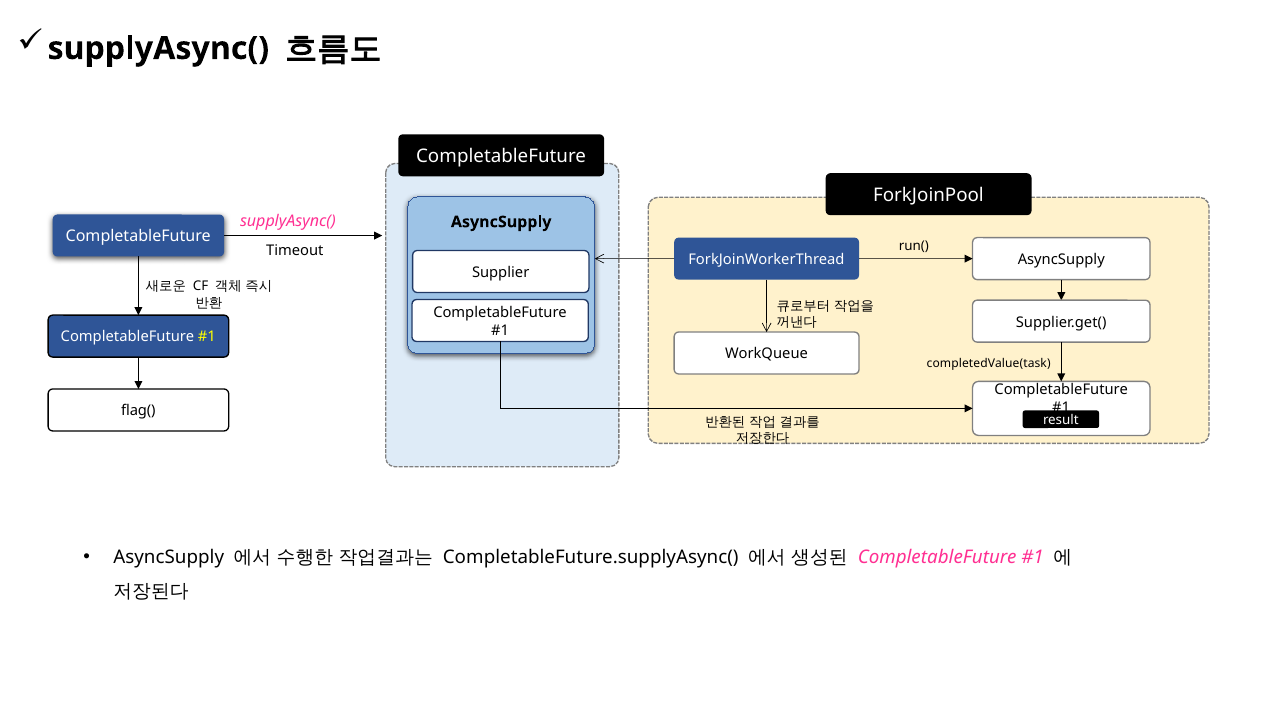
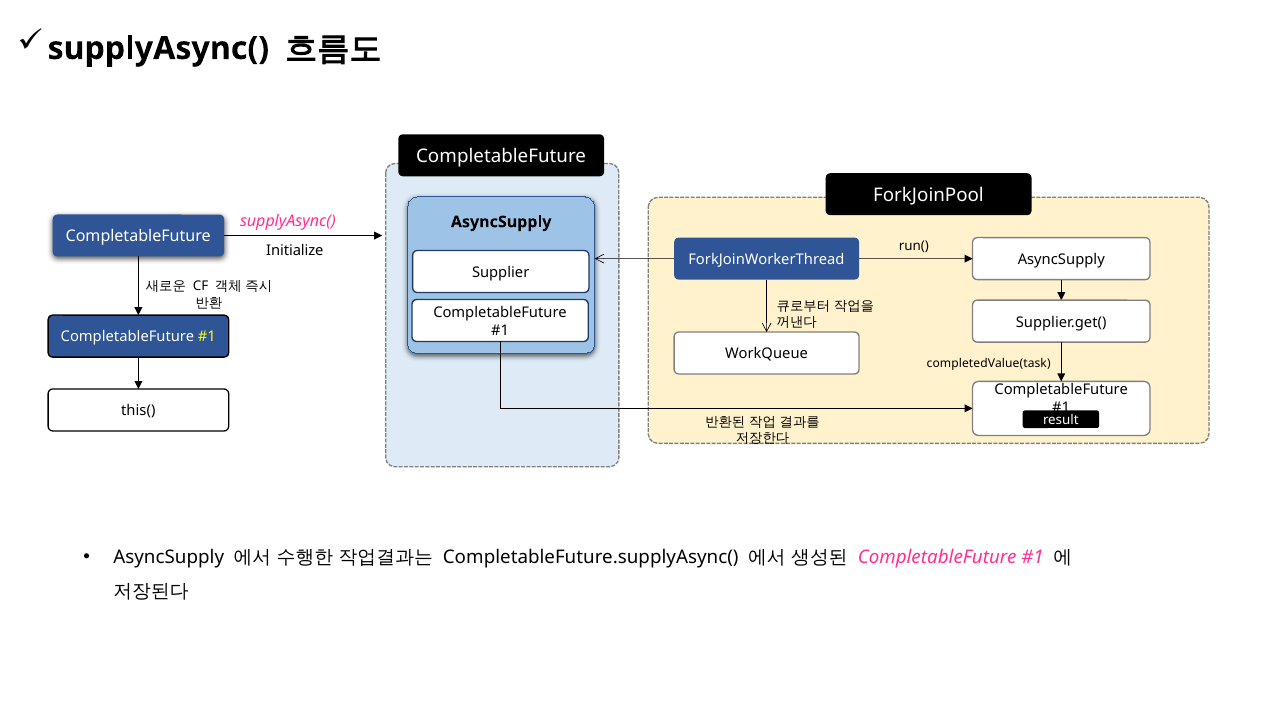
Timeout: Timeout -> Initialize
flag(: flag( -> this(
